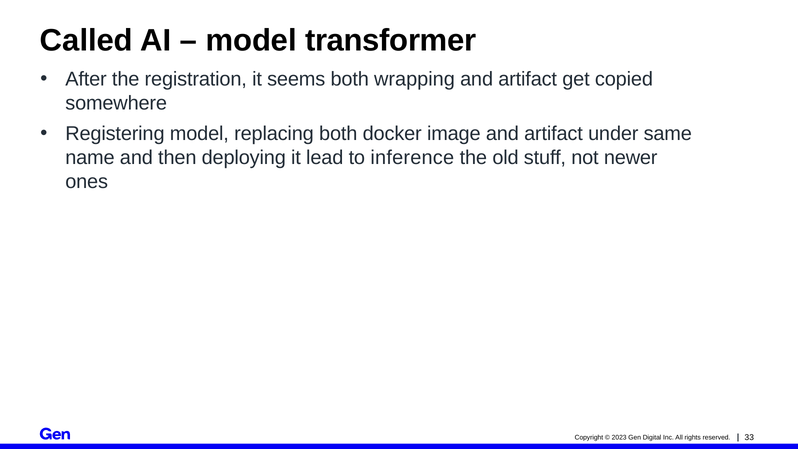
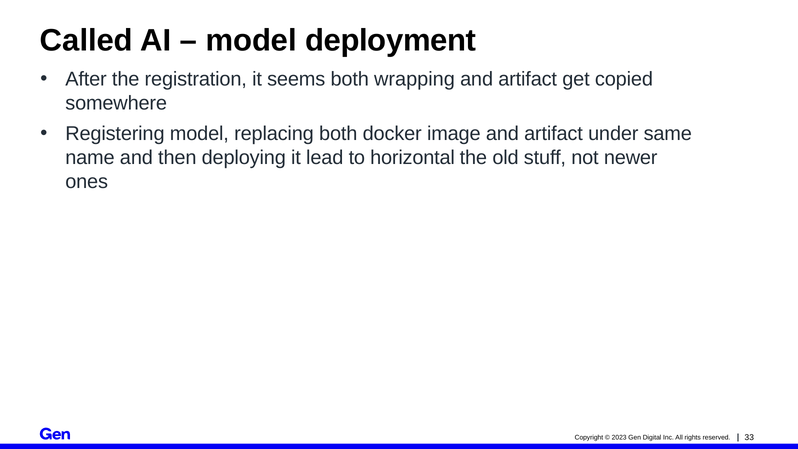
transformer: transformer -> deployment
inference: inference -> horizontal
